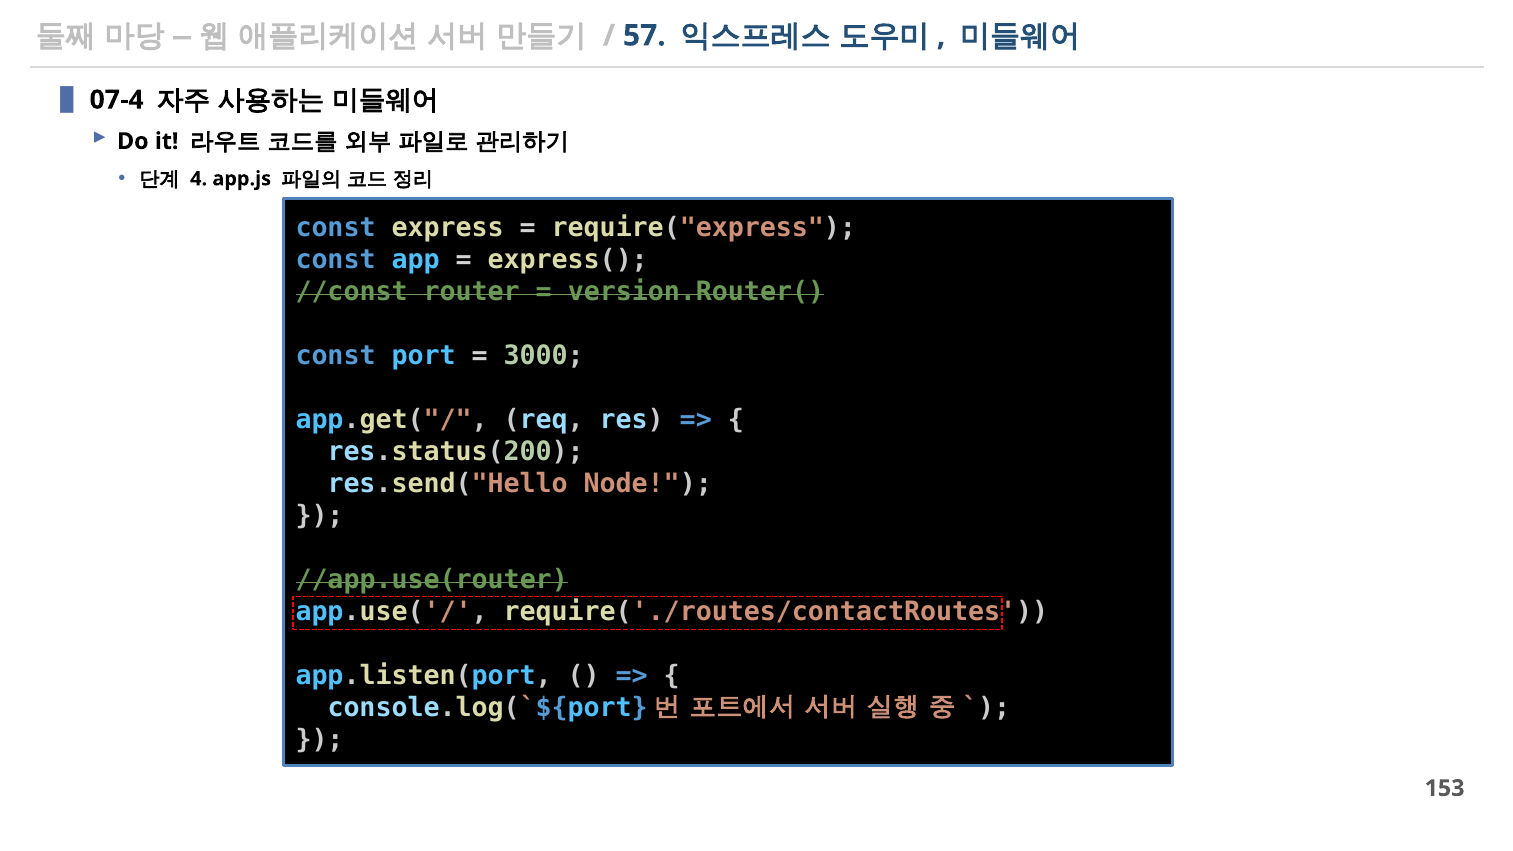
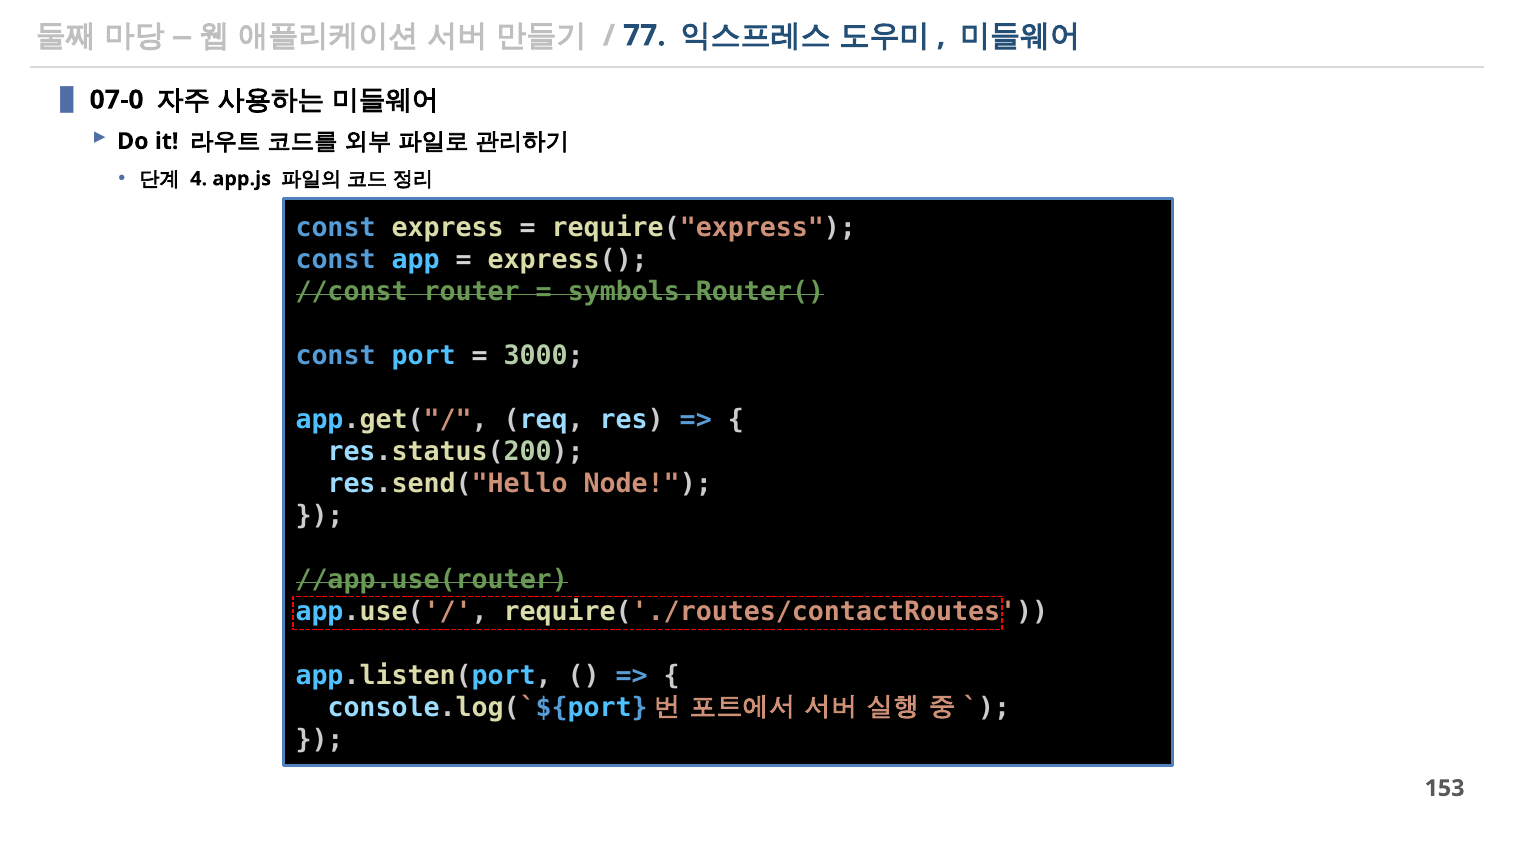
57: 57 -> 77
07-4: 07-4 -> 07-0
version.Router(: version.Router( -> symbols.Router(
